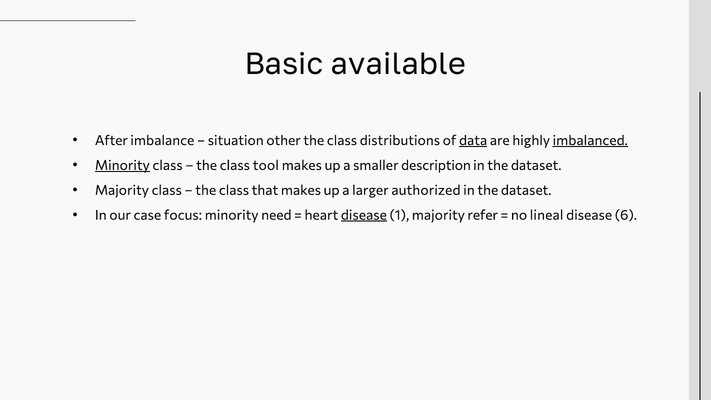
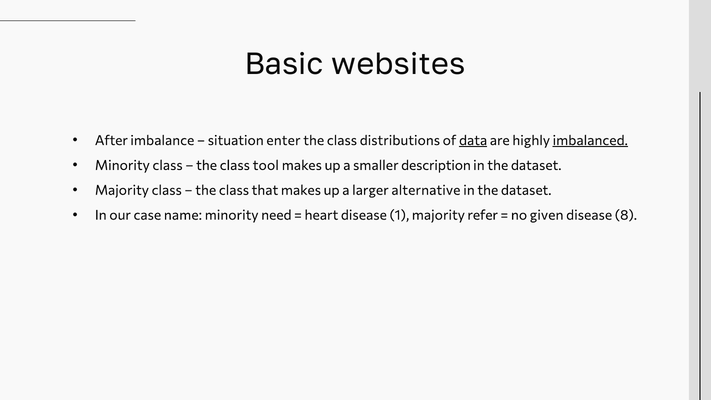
available: available -> websites
other: other -> enter
Minority at (122, 165) underline: present -> none
authorized: authorized -> alternative
focus: focus -> name
disease at (364, 215) underline: present -> none
lineal: lineal -> given
6: 6 -> 8
